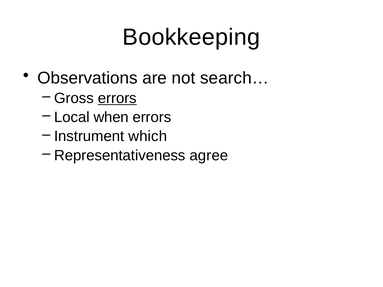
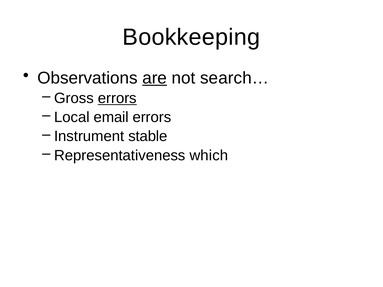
are underline: none -> present
when: when -> email
which: which -> stable
agree: agree -> which
